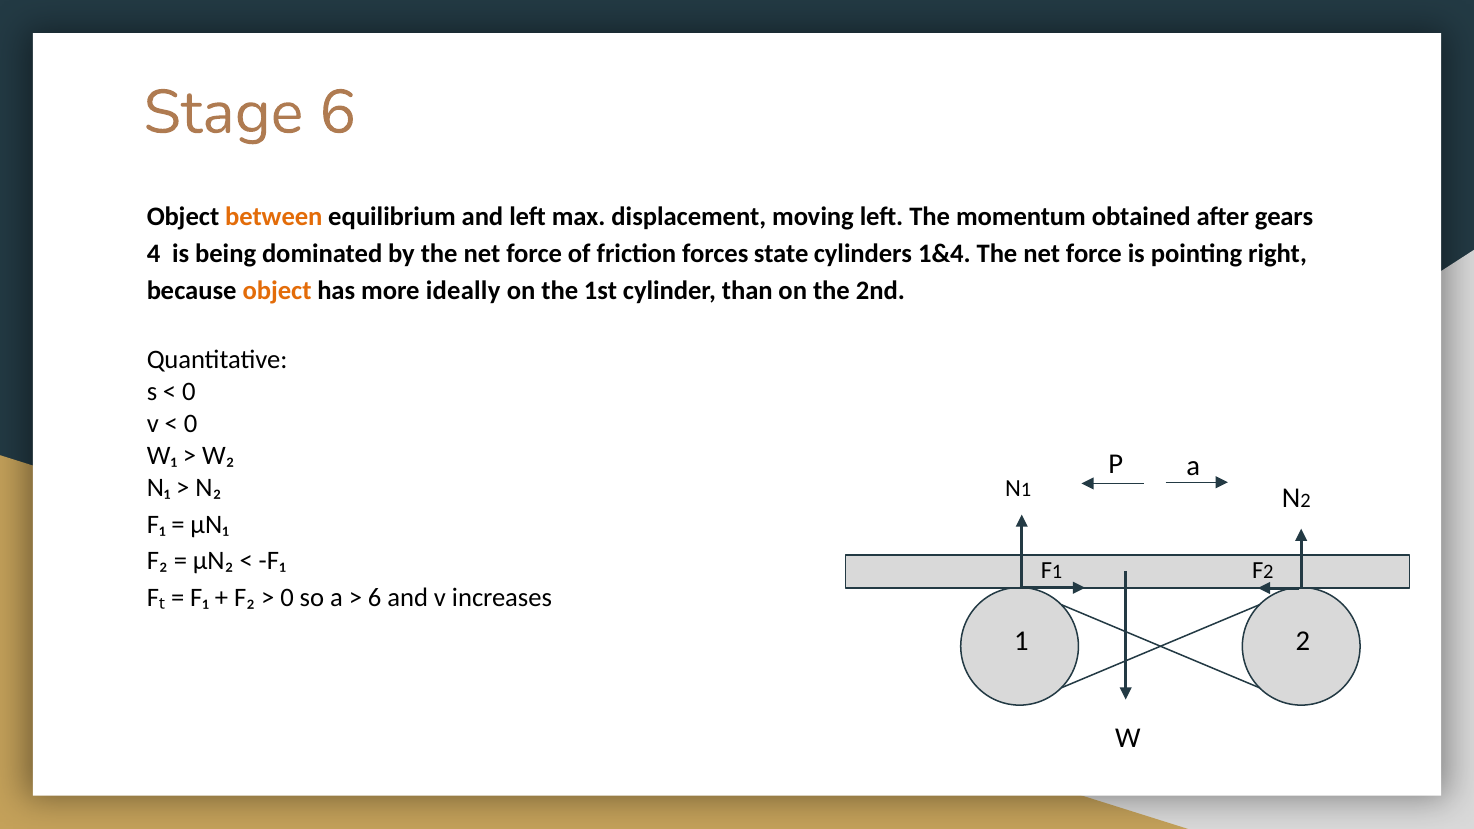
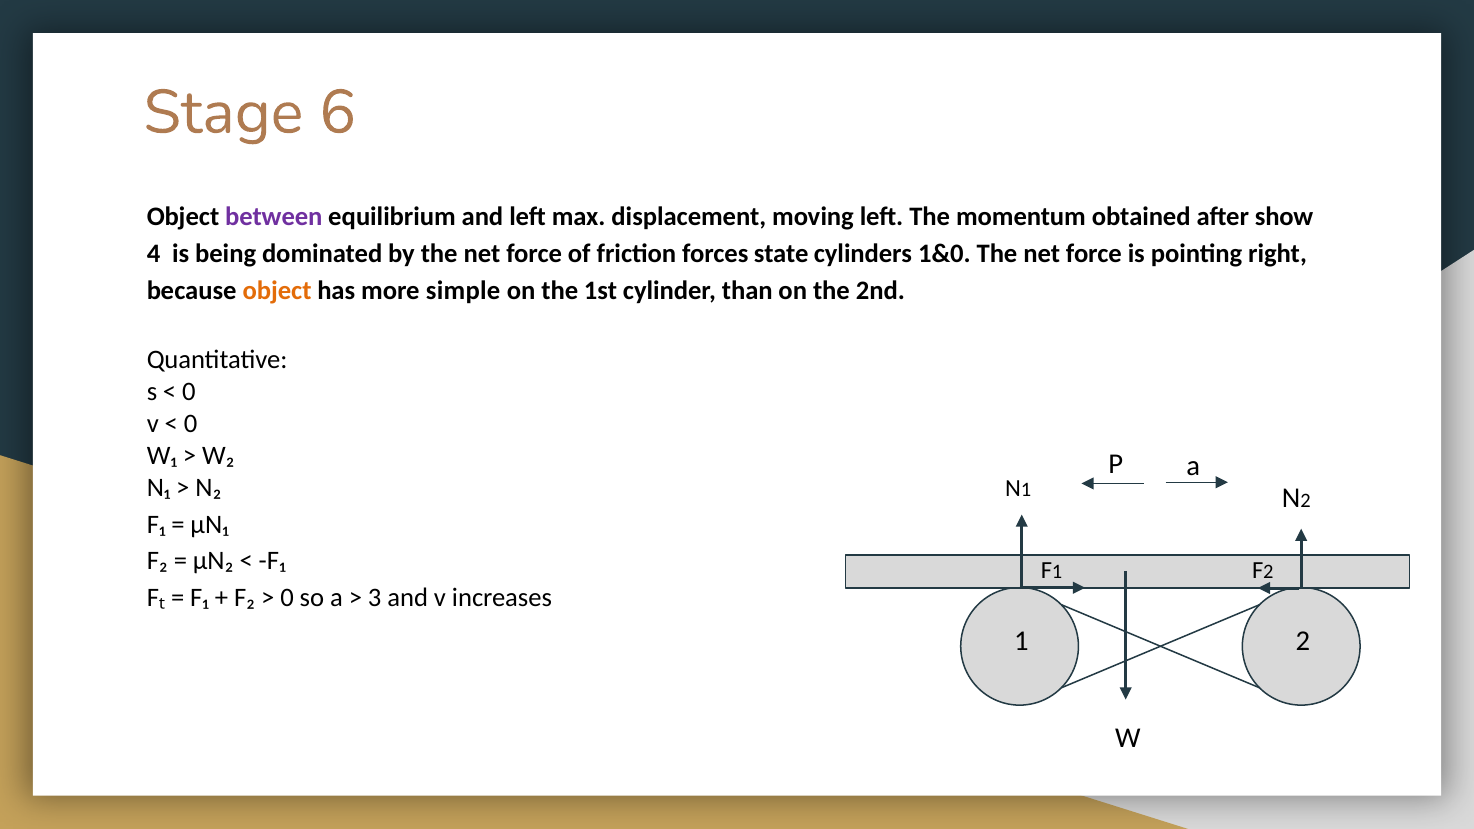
between colour: orange -> purple
gears: gears -> show
1&4: 1&4 -> 1&0
ideally: ideally -> simple
6 at (375, 598): 6 -> 3
